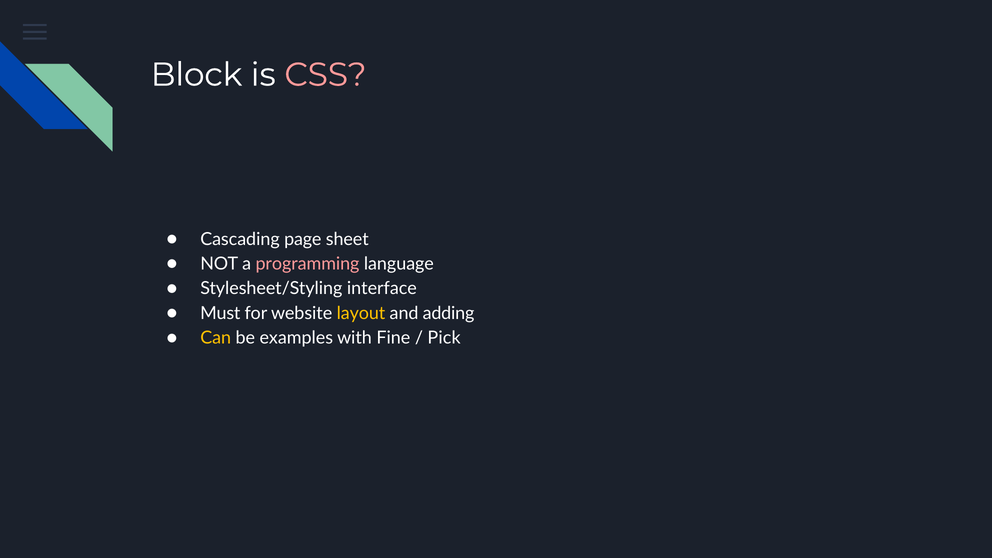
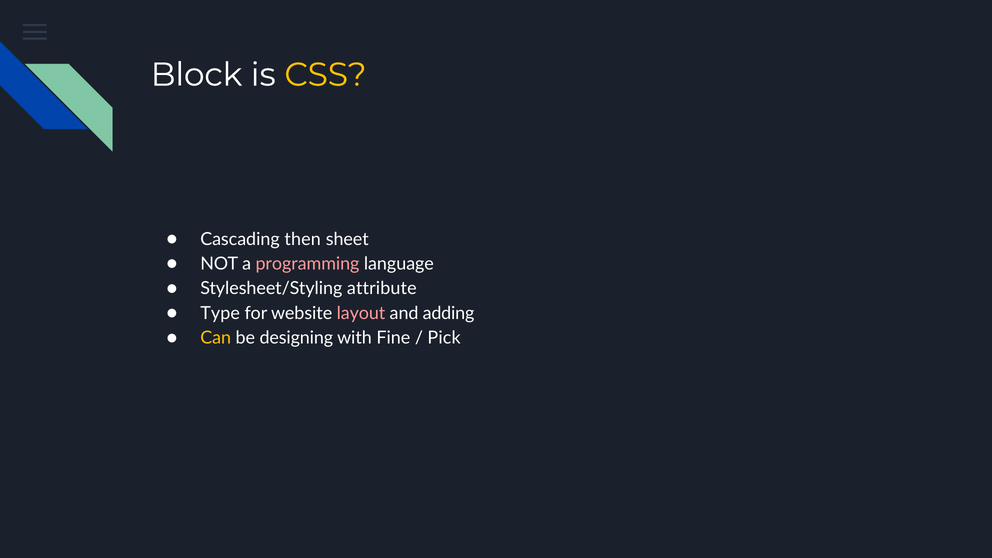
CSS colour: pink -> yellow
page: page -> then
interface: interface -> attribute
Must: Must -> Type
layout colour: yellow -> pink
examples: examples -> designing
